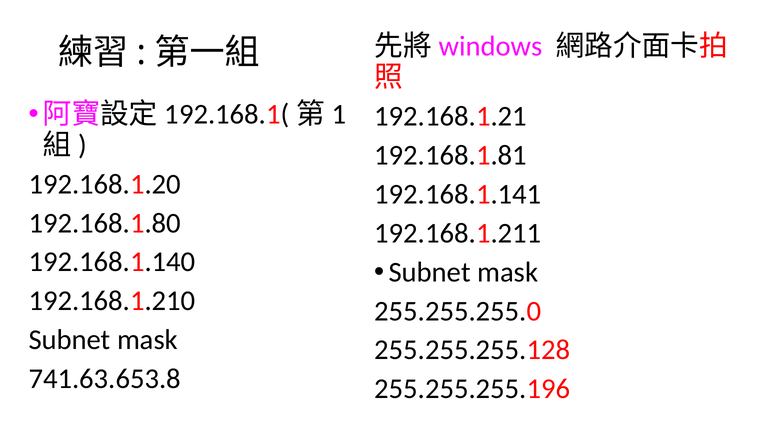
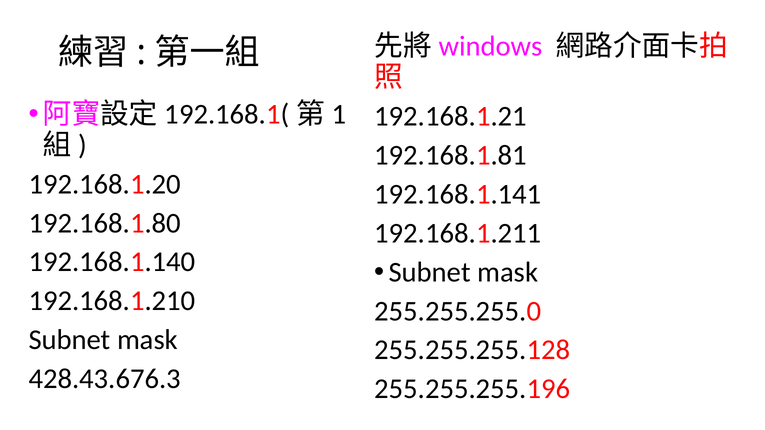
741.63.653.8: 741.63.653.8 -> 428.43.676.3
